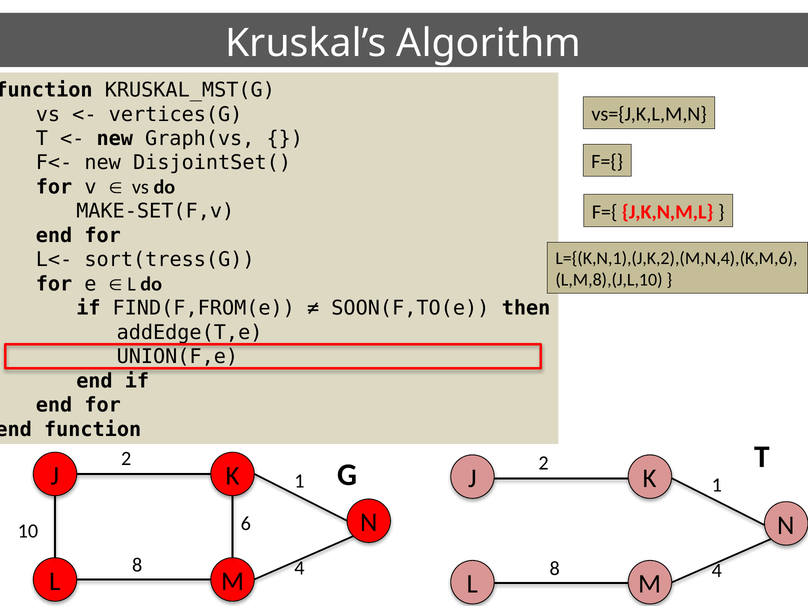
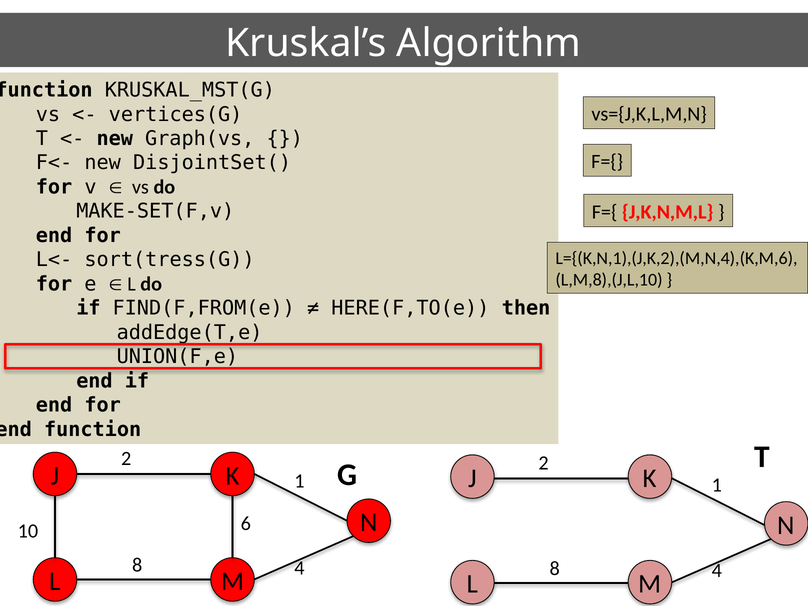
SOON(F,TO(e: SOON(F,TO(e -> HERE(F,TO(e
